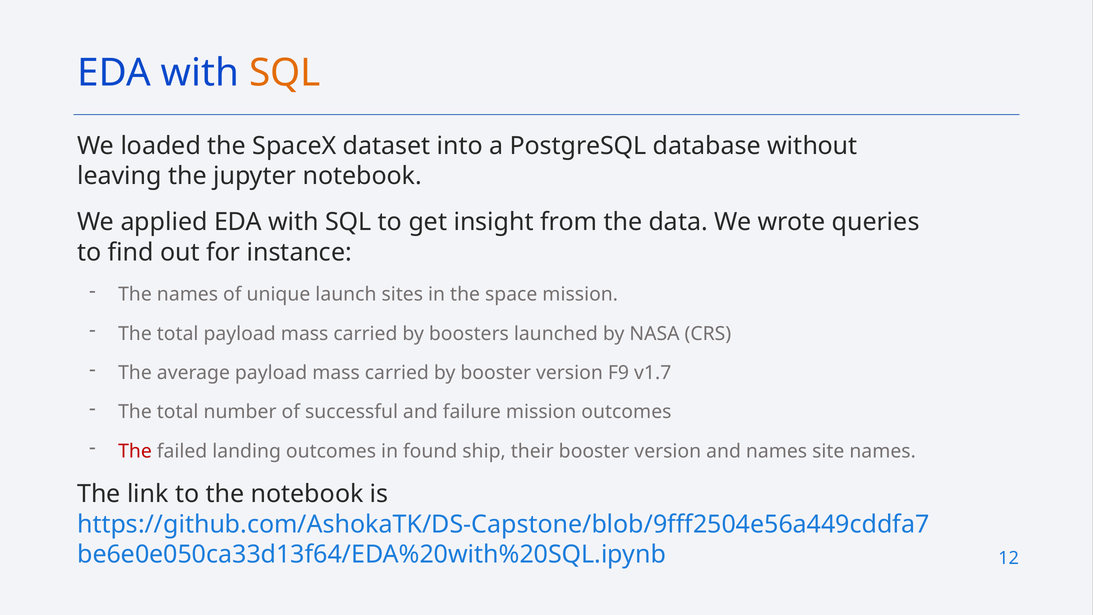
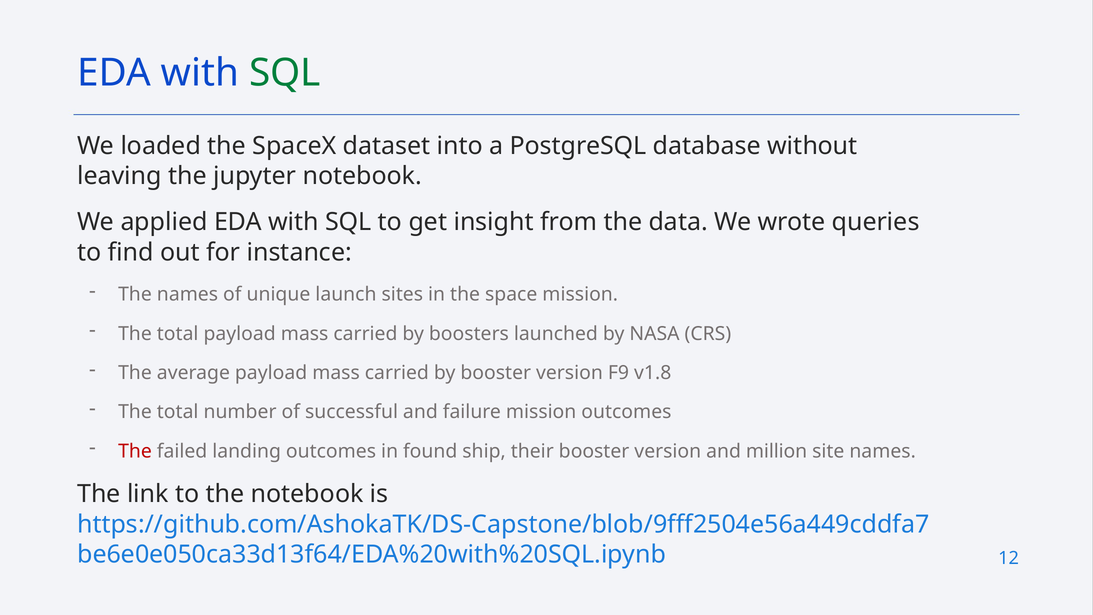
SQL at (285, 73) colour: orange -> green
v1.7: v1.7 -> v1.8
and names: names -> million
